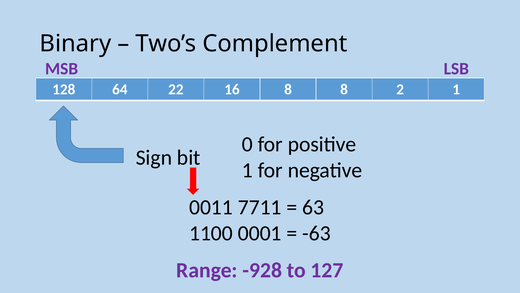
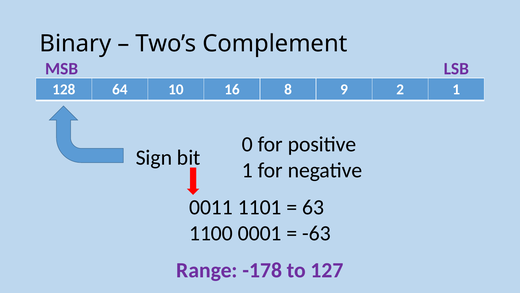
22: 22 -> 10
8 8: 8 -> 9
7711: 7711 -> 1101
-928: -928 -> -178
